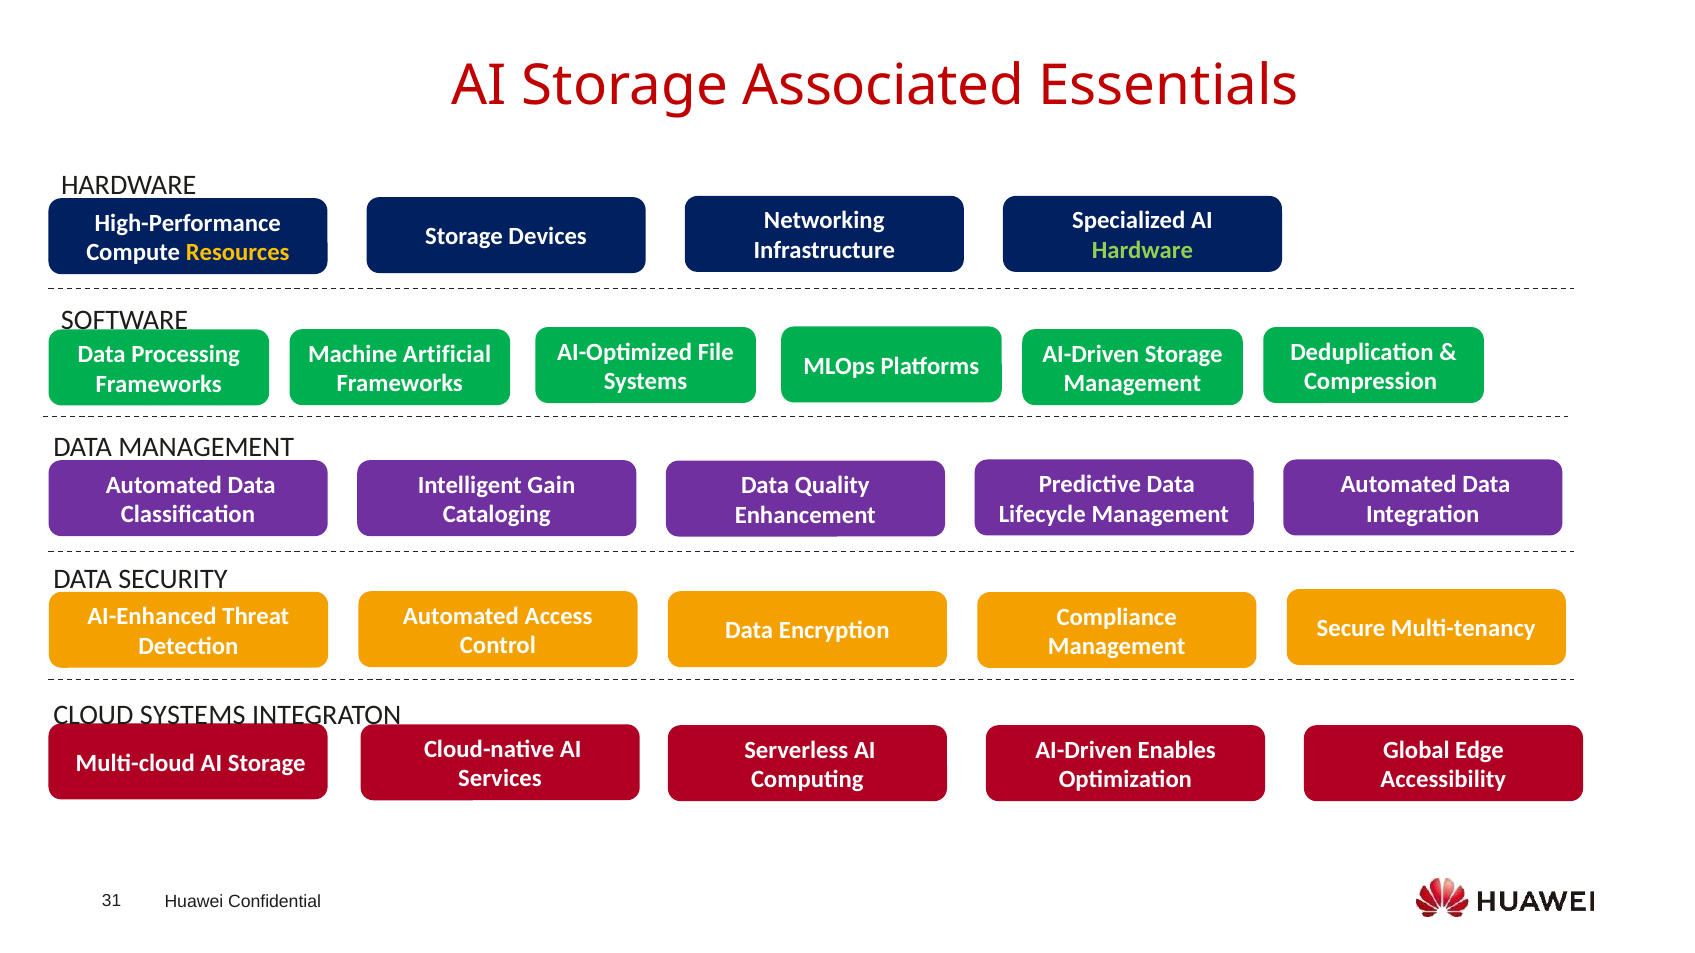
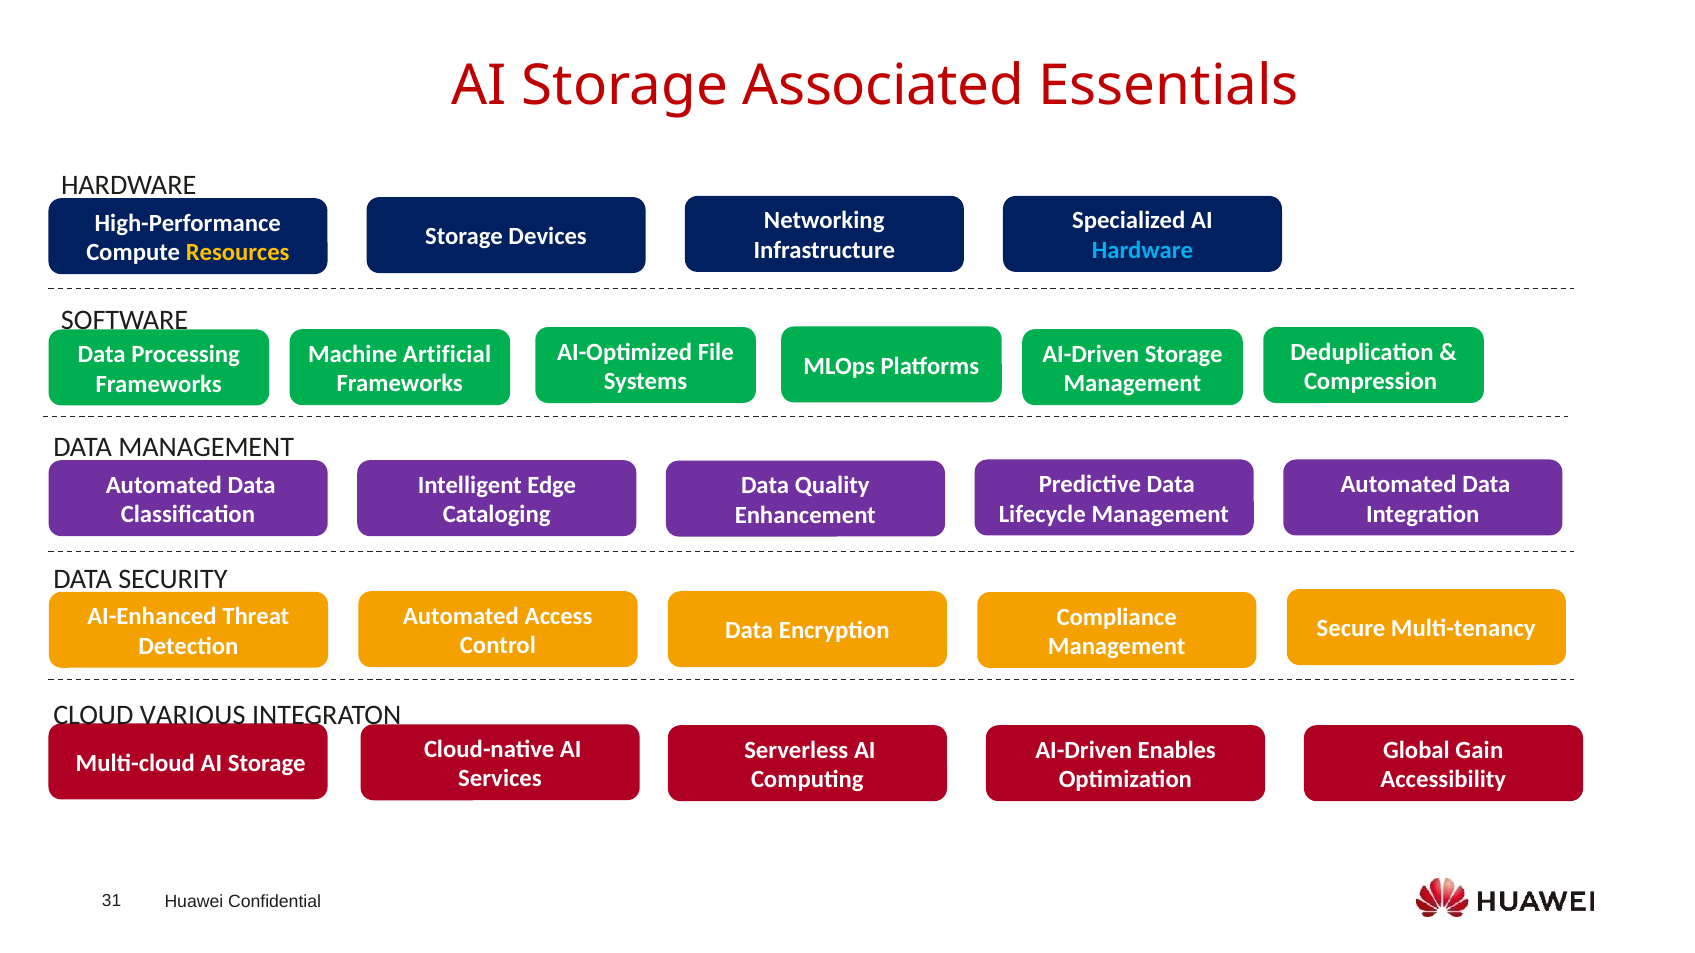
Hardware at (1142, 251) colour: light green -> light blue
Gain: Gain -> Edge
CLOUD SYSTEMS: SYSTEMS -> VARIOUS
Edge: Edge -> Gain
